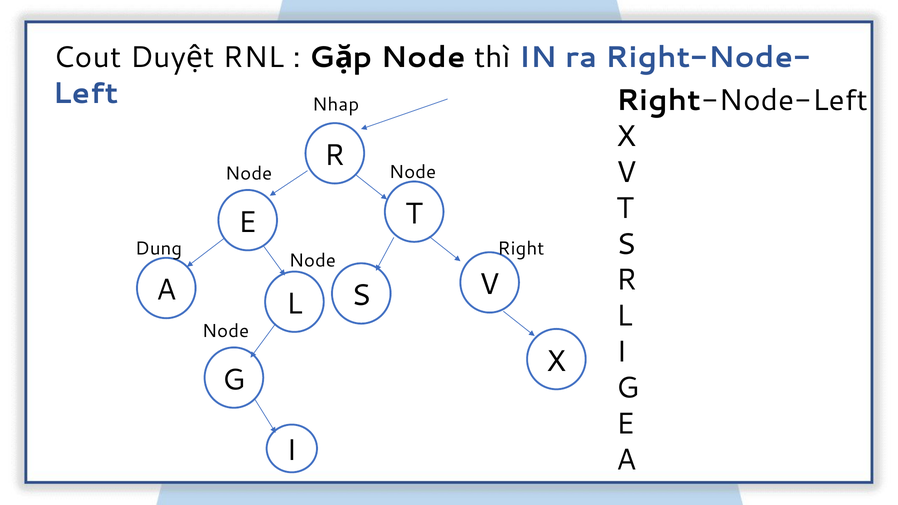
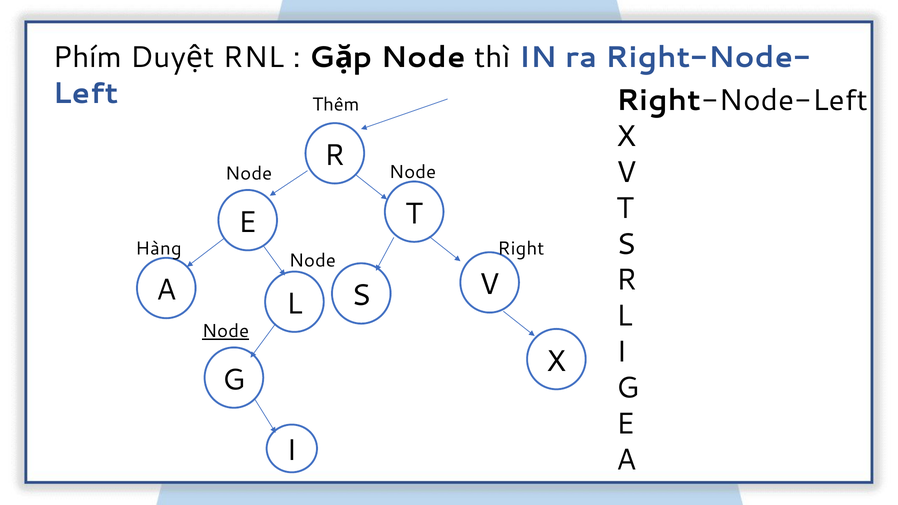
Cout: Cout -> Phím
Nhap: Nhap -> Thêm
Dung: Dung -> Hàng
Node at (226, 331) underline: none -> present
